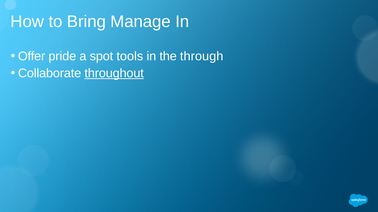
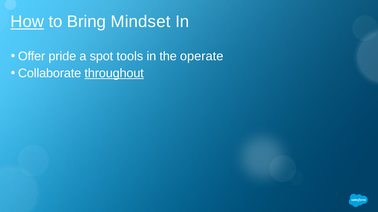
How underline: none -> present
Manage: Manage -> Mindset
through: through -> operate
